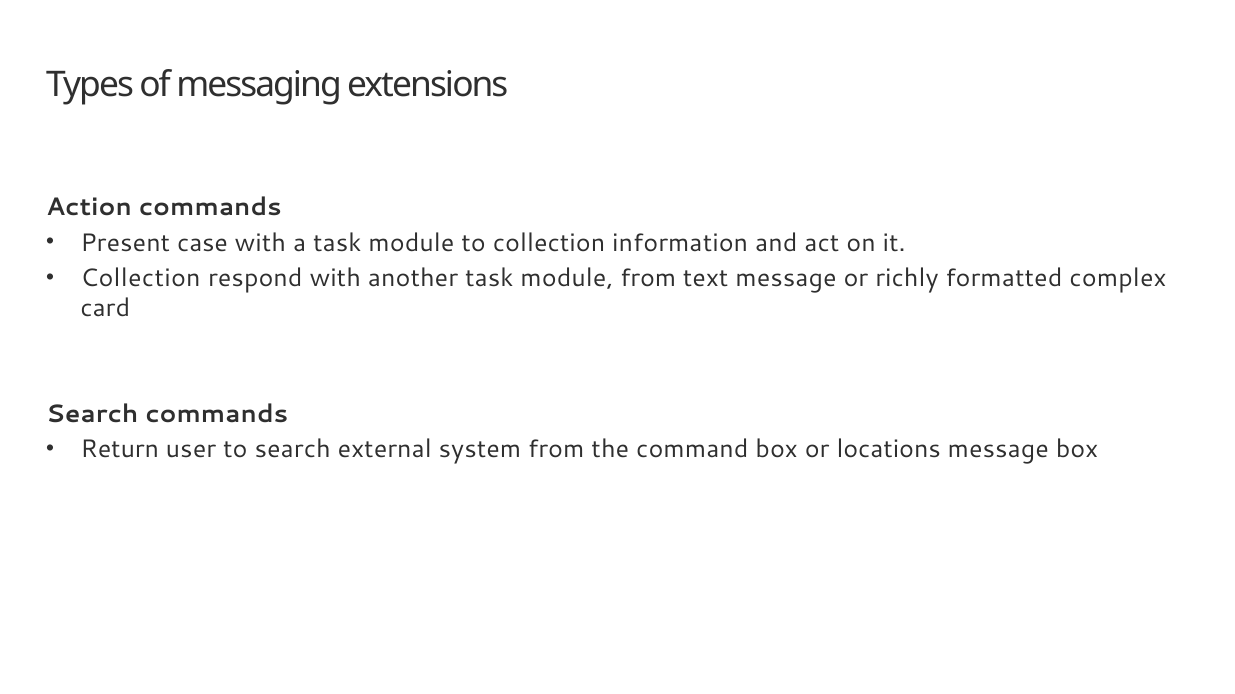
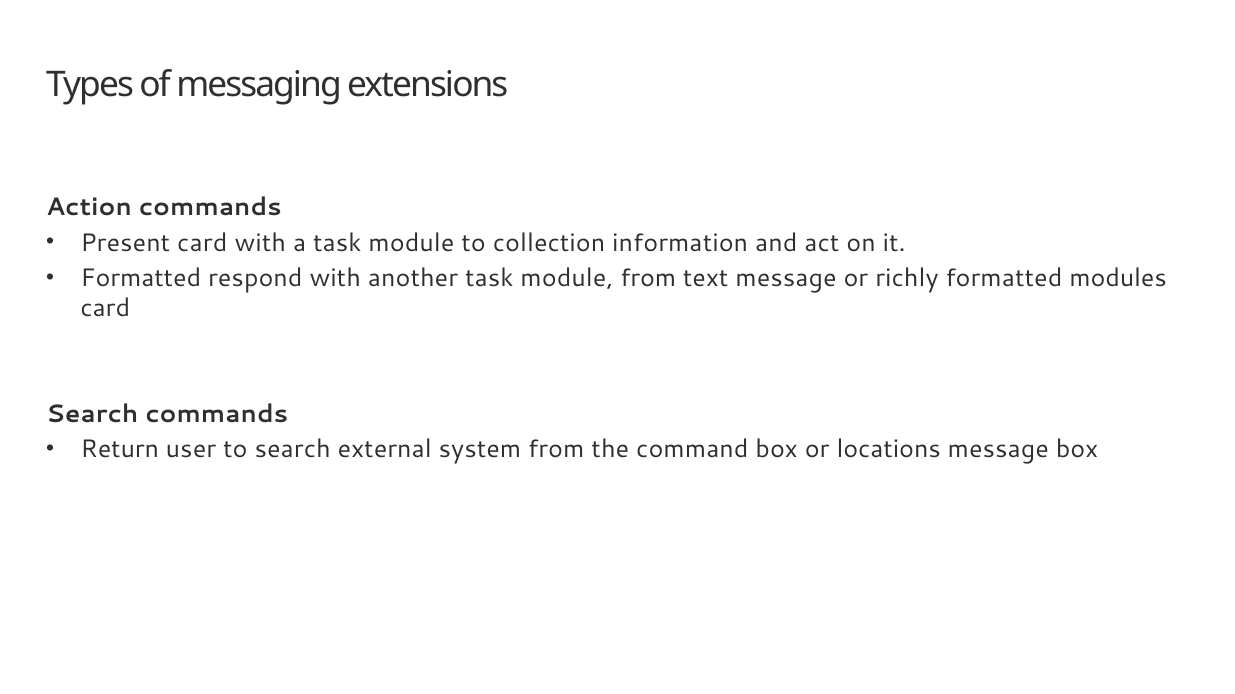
Present case: case -> card
Collection at (141, 278): Collection -> Formatted
complex: complex -> modules
